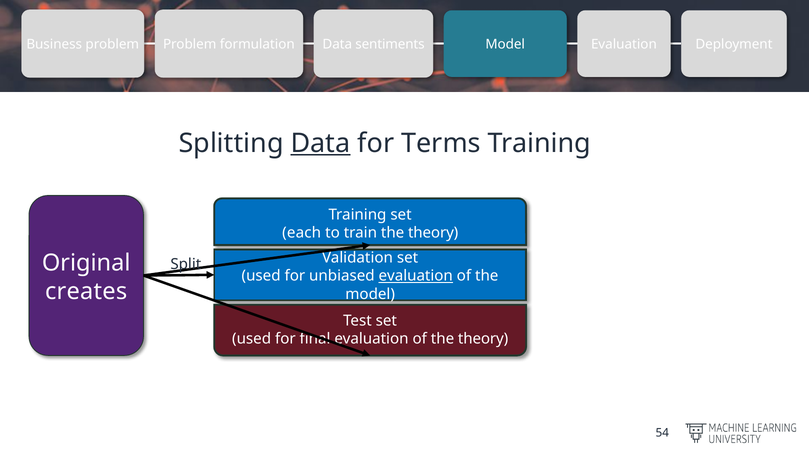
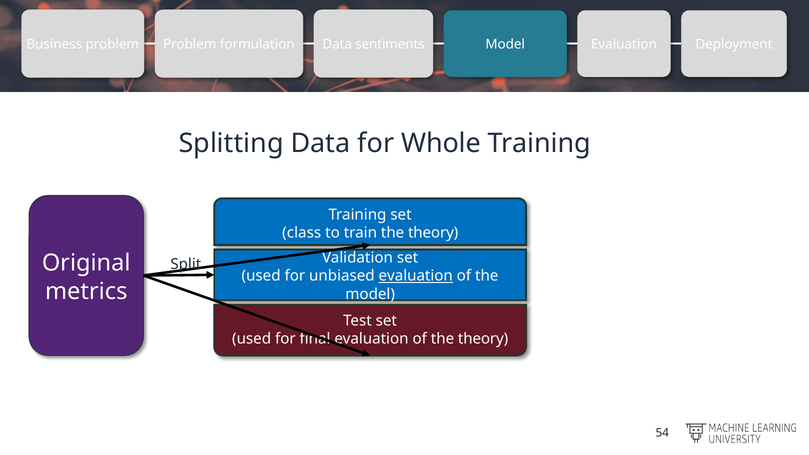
Data at (321, 143) underline: present -> none
Terms: Terms -> Whole
each: each -> class
creates: creates -> metrics
